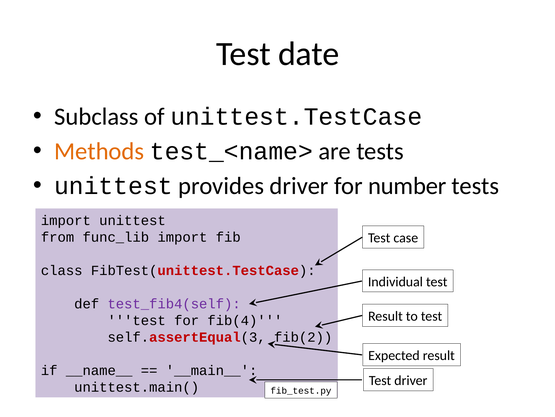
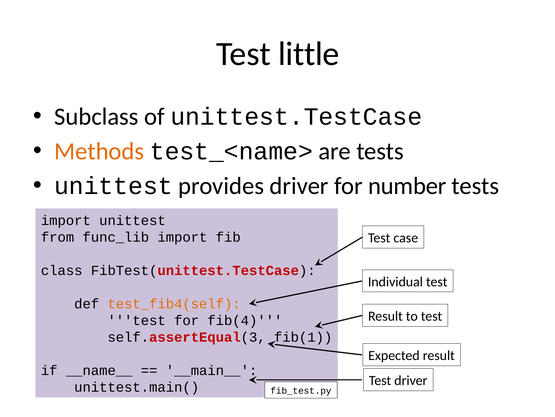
date: date -> little
test_fib4(self colour: purple -> orange
fib(2: fib(2 -> fib(1
